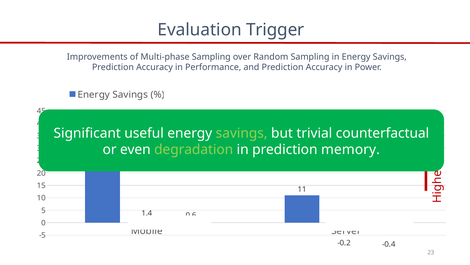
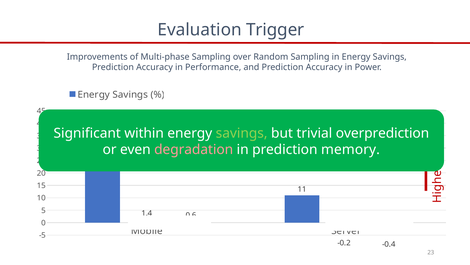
useful: useful -> within
counterfactual: counterfactual -> overprediction
degradation colour: light green -> pink
